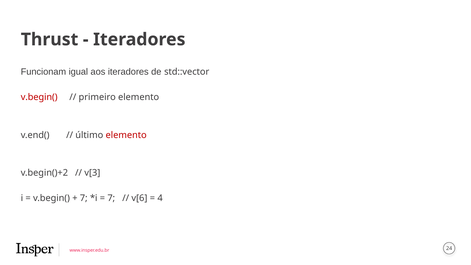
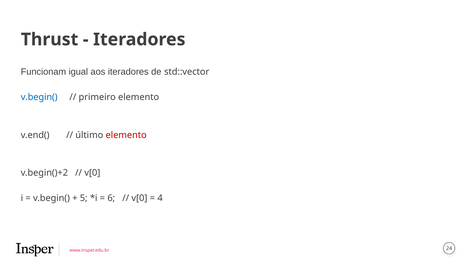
v.begin( at (39, 97) colour: red -> blue
v[3 at (92, 173): v[3 -> v[0
7 at (84, 198): 7 -> 5
7 at (111, 198): 7 -> 6
v[6 at (139, 198): v[6 -> v[0
